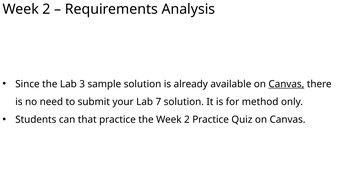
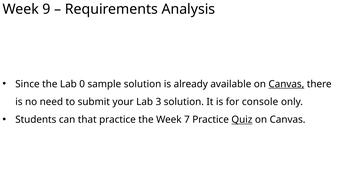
2 at (47, 9): 2 -> 9
3: 3 -> 0
7: 7 -> 3
method: method -> console
the Week 2: 2 -> 7
Quiz underline: none -> present
